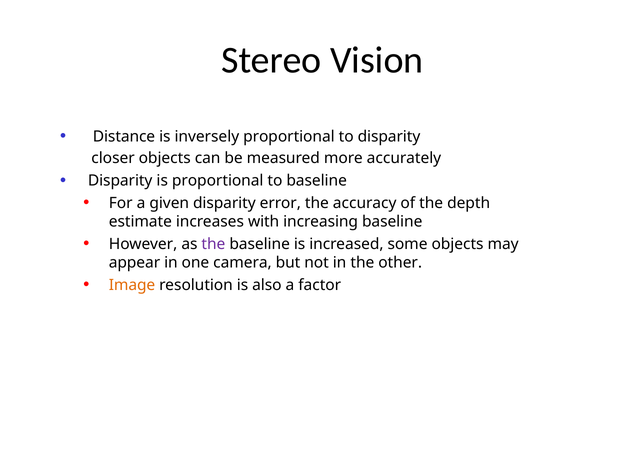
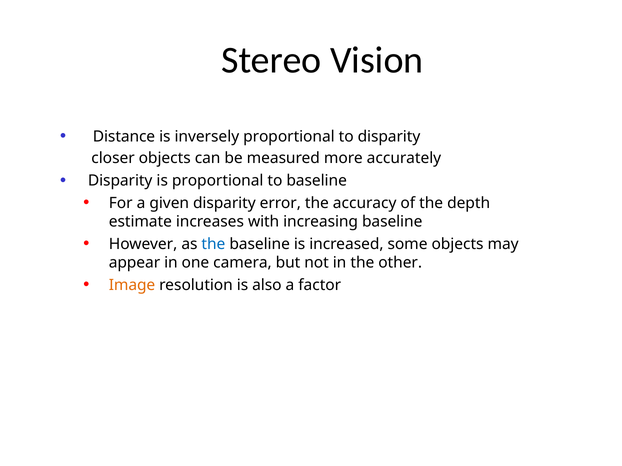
the at (213, 244) colour: purple -> blue
